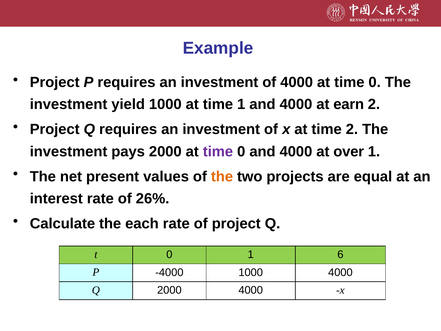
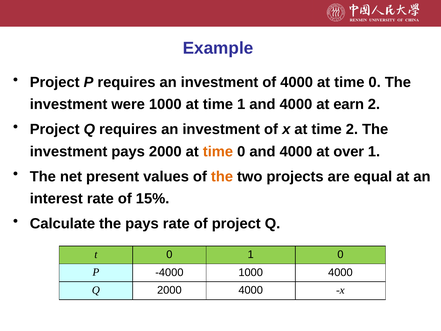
yield: yield -> were
time at (218, 151) colour: purple -> orange
26%: 26% -> 15%
the each: each -> pays
1 6: 6 -> 0
